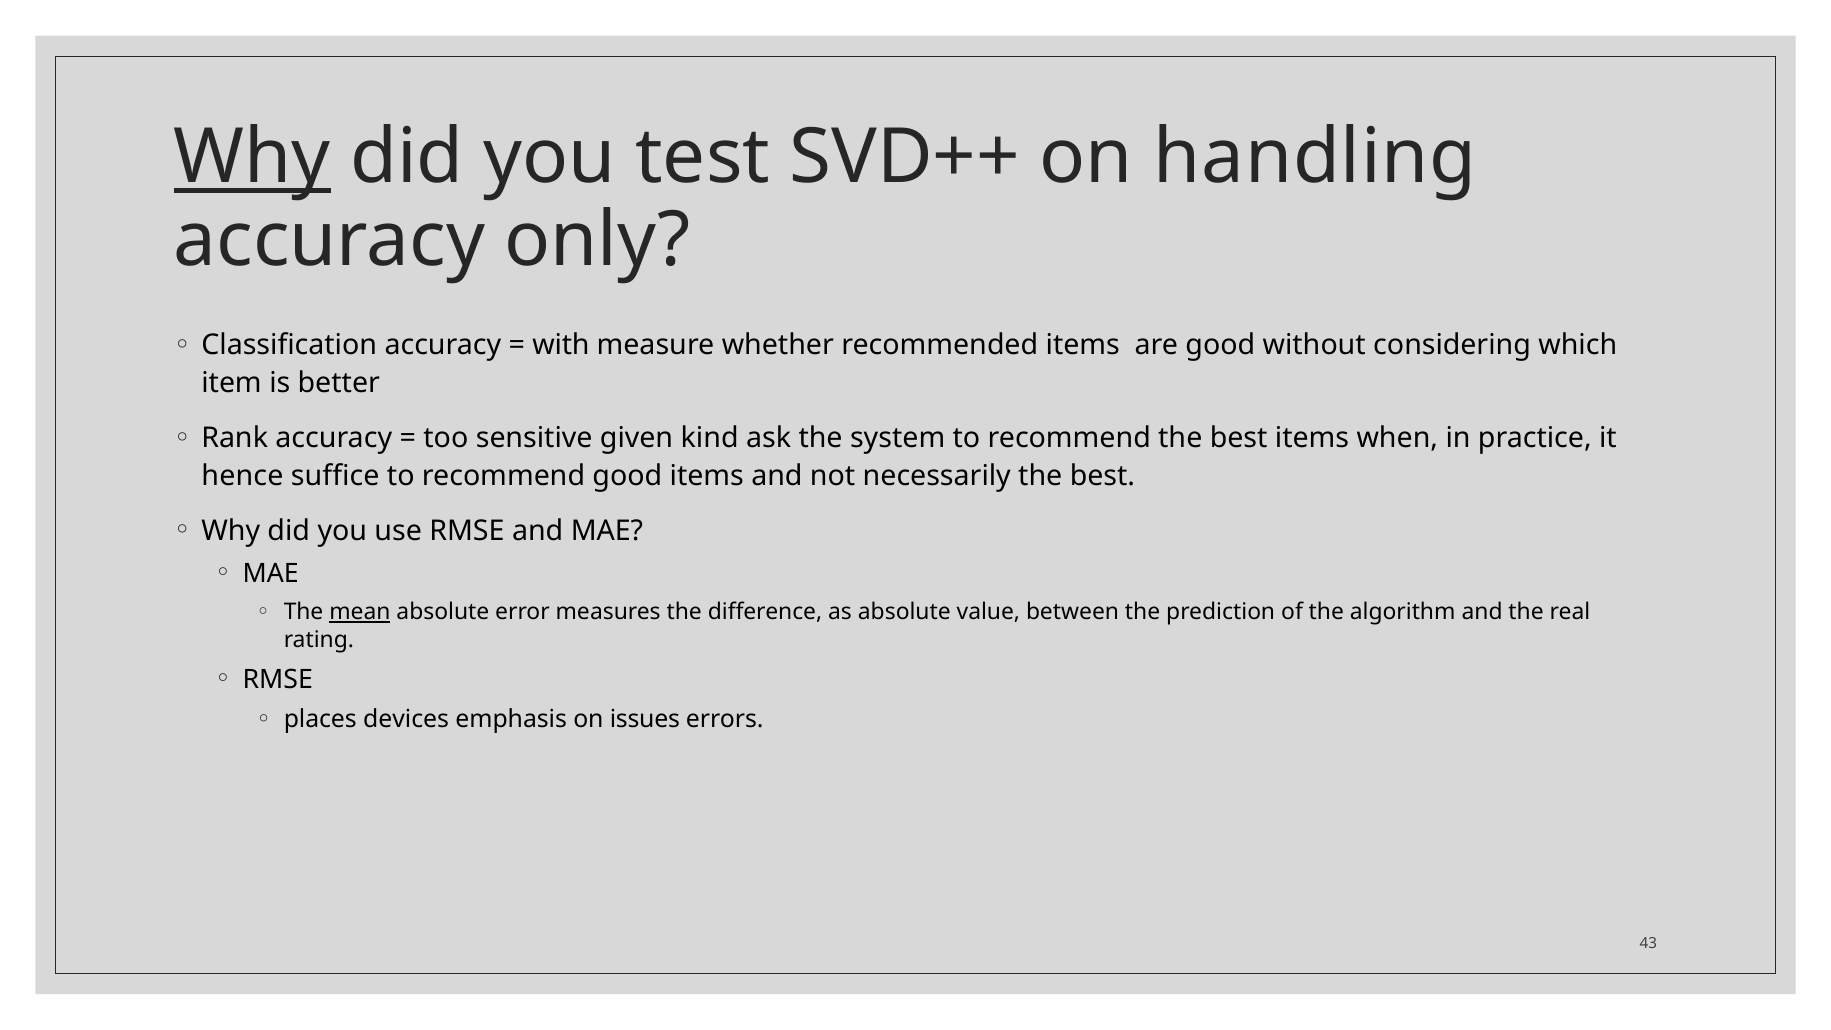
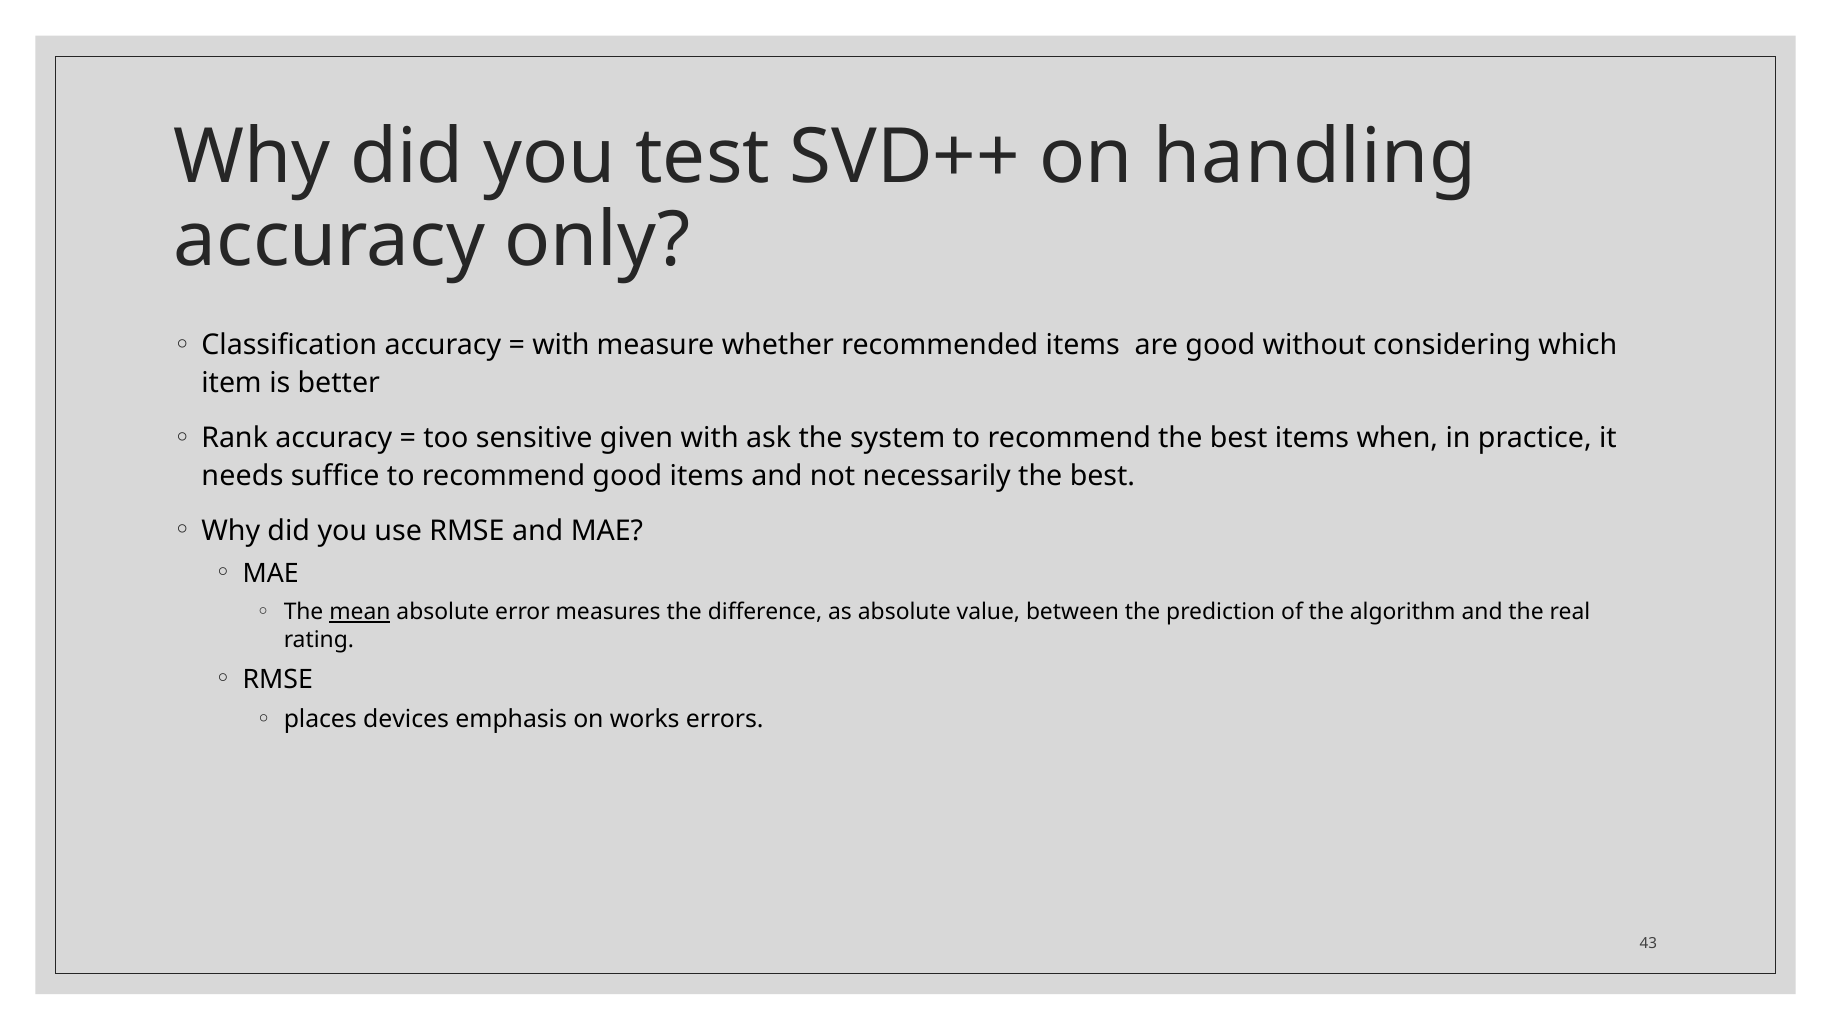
Why at (252, 158) underline: present -> none
given kind: kind -> with
hence: hence -> needs
issues: issues -> works
